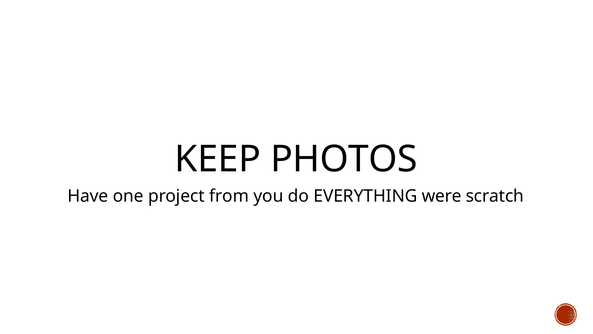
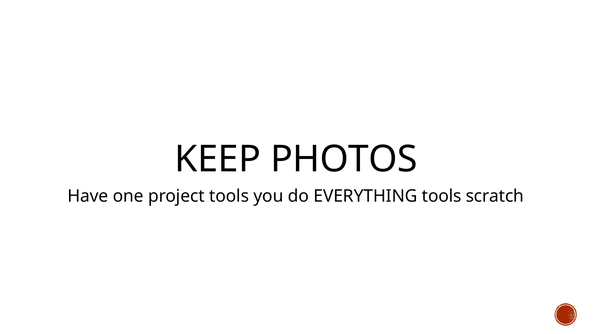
project from: from -> tools
EVERYTHING were: were -> tools
